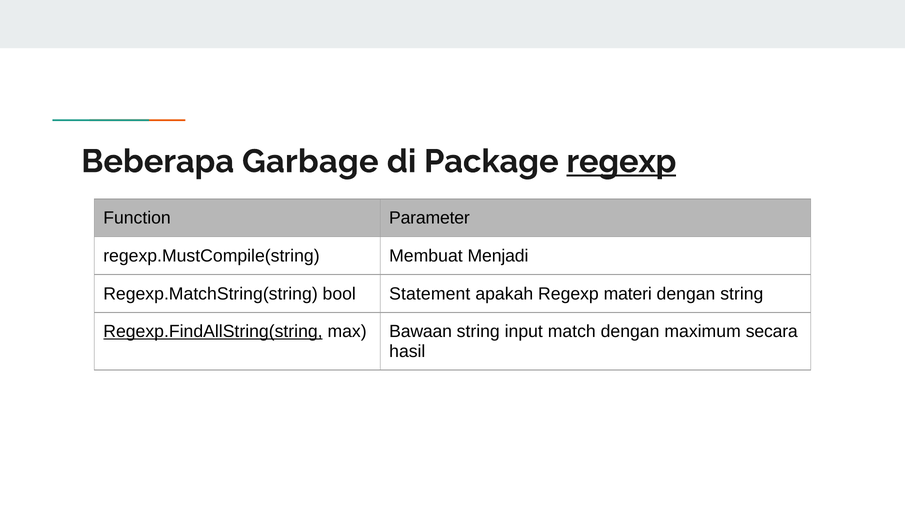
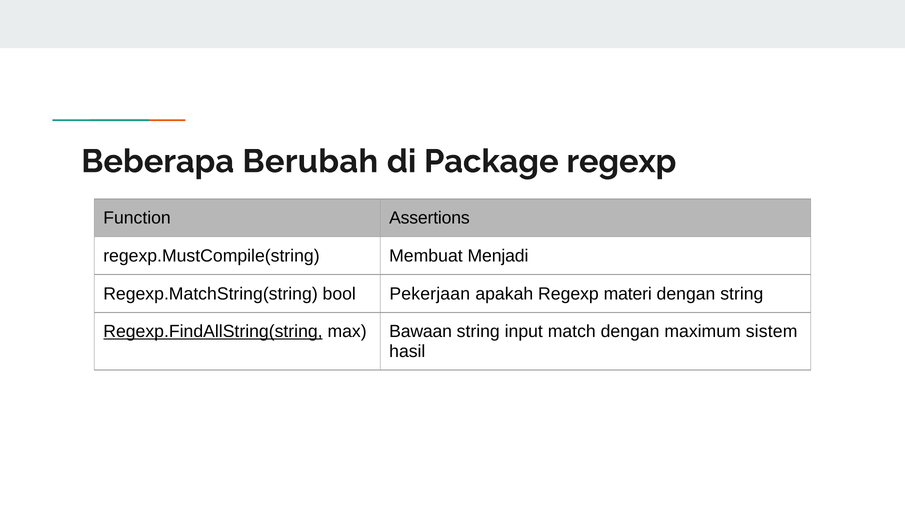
Garbage: Garbage -> Berubah
regexp at (621, 161) underline: present -> none
Parameter: Parameter -> Assertions
Statement: Statement -> Pekerjaan
secara: secara -> sistem
